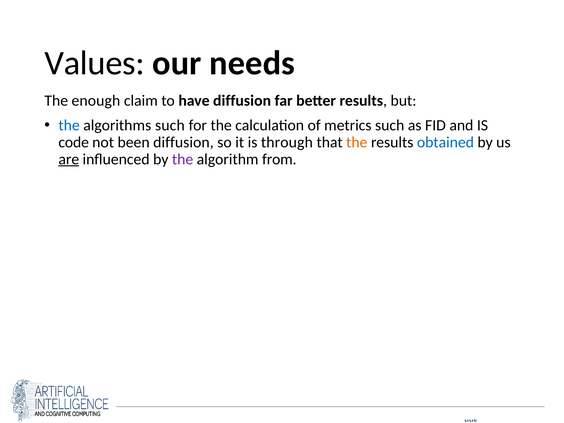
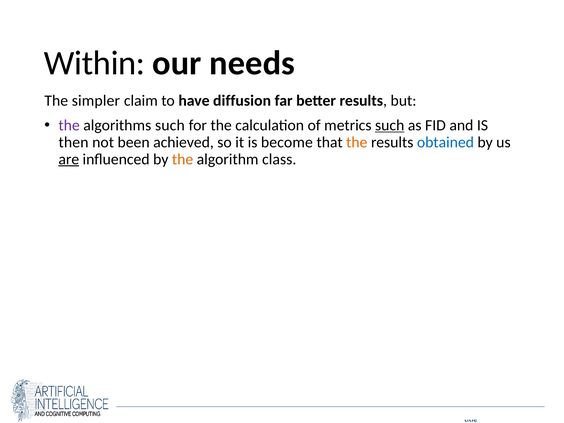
Values: Values -> Within
enough: enough -> simpler
the at (69, 125) colour: blue -> purple
such at (390, 125) underline: none -> present
code: code -> then
been diffusion: diffusion -> achieved
through: through -> become
the at (183, 159) colour: purple -> orange
from: from -> class
